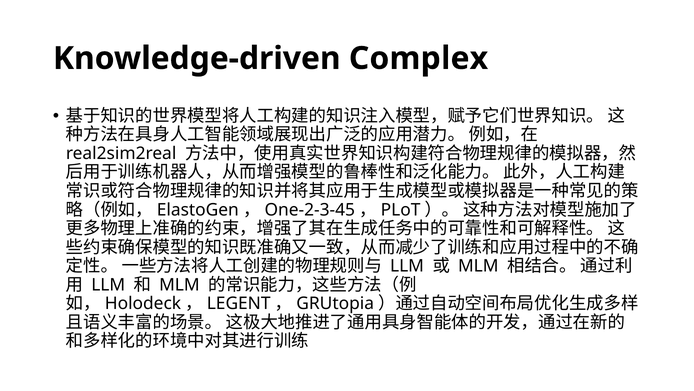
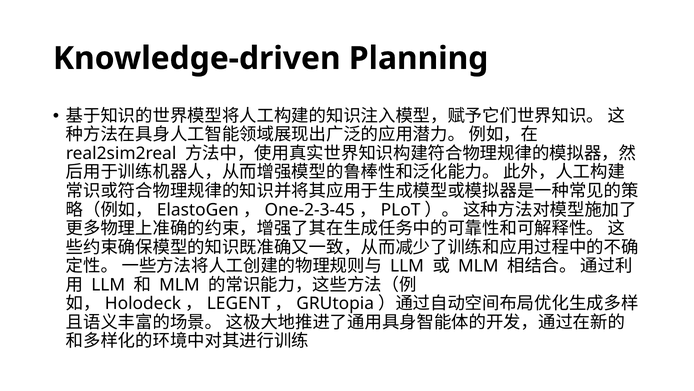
Complex: Complex -> Planning
